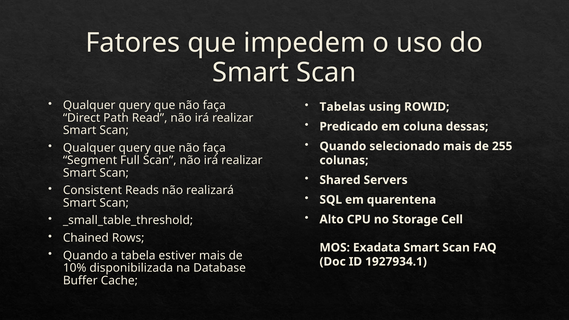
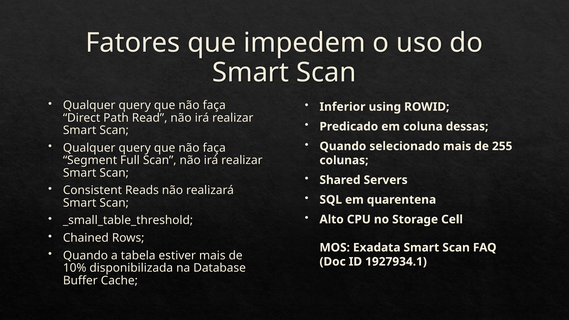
Tabelas: Tabelas -> Inferior
